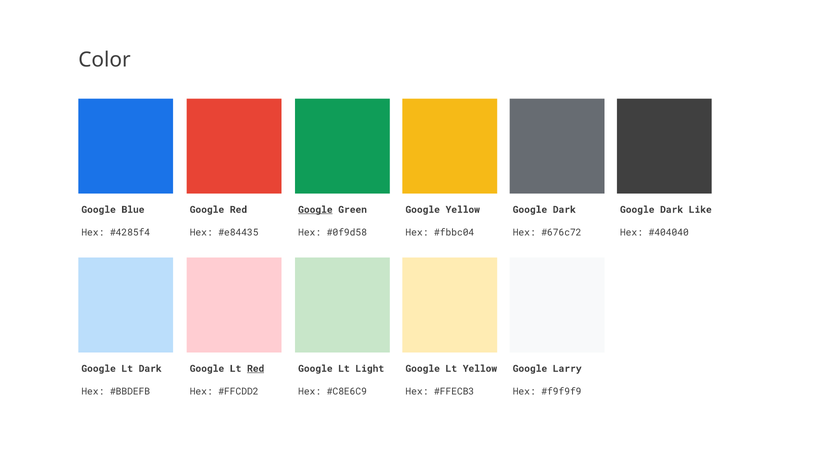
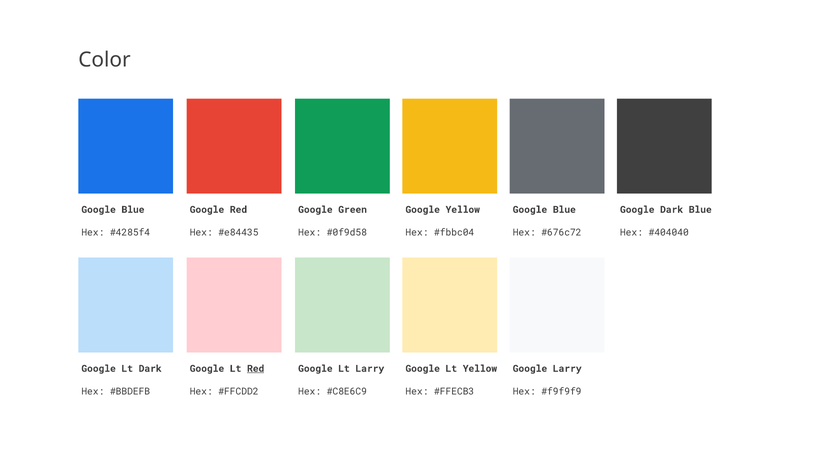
Google at (315, 209) underline: present -> none
Dark at (564, 209): Dark -> Blue
Dark Like: Like -> Blue
Lt Light: Light -> Larry
